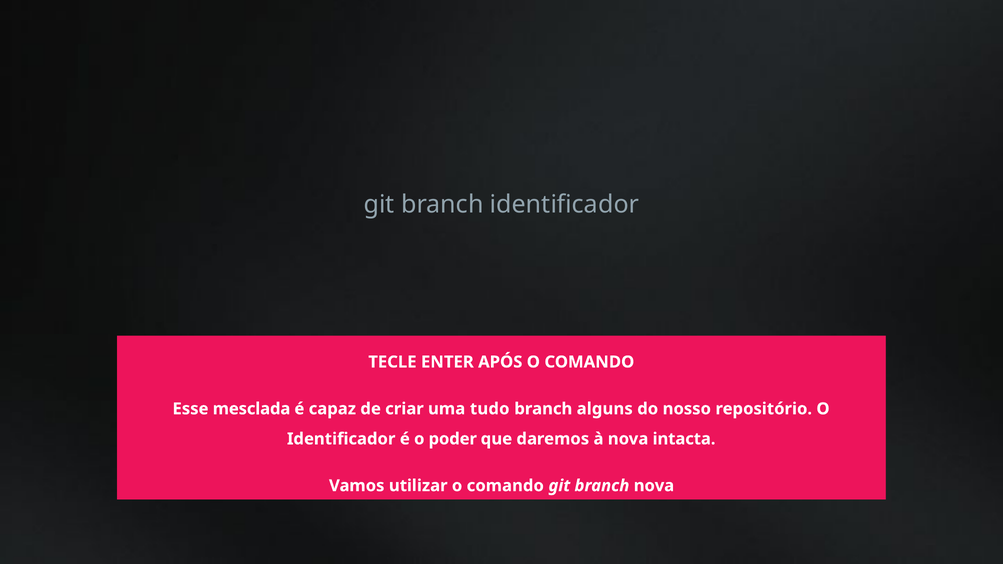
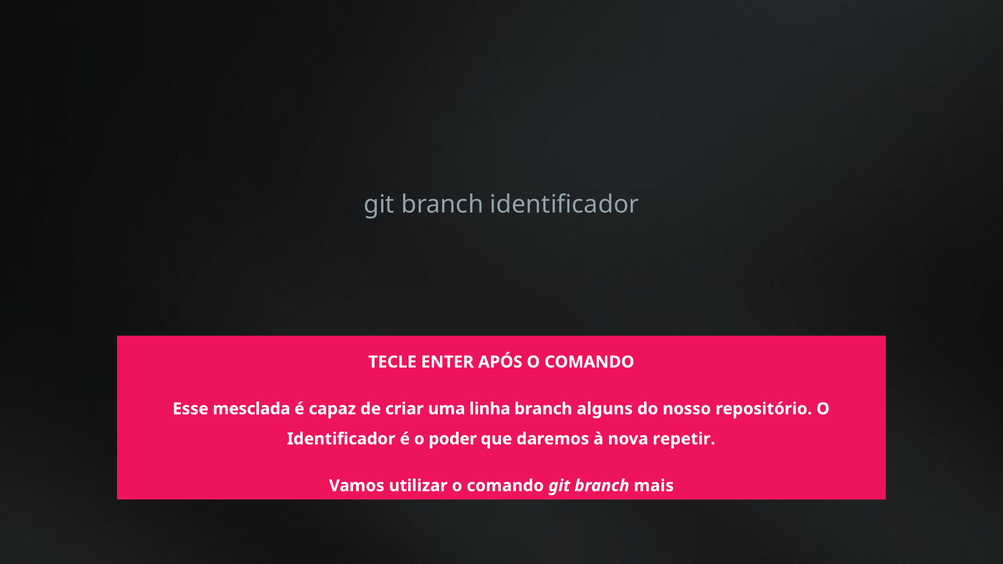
tudo: tudo -> linha
intacta: intacta -> repetir
branch nova: nova -> mais
